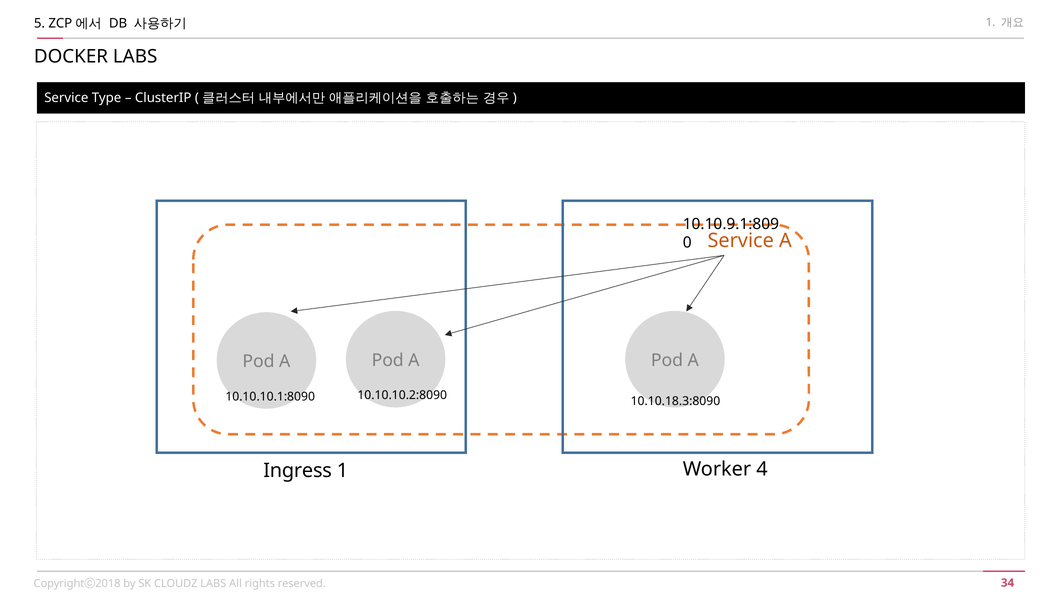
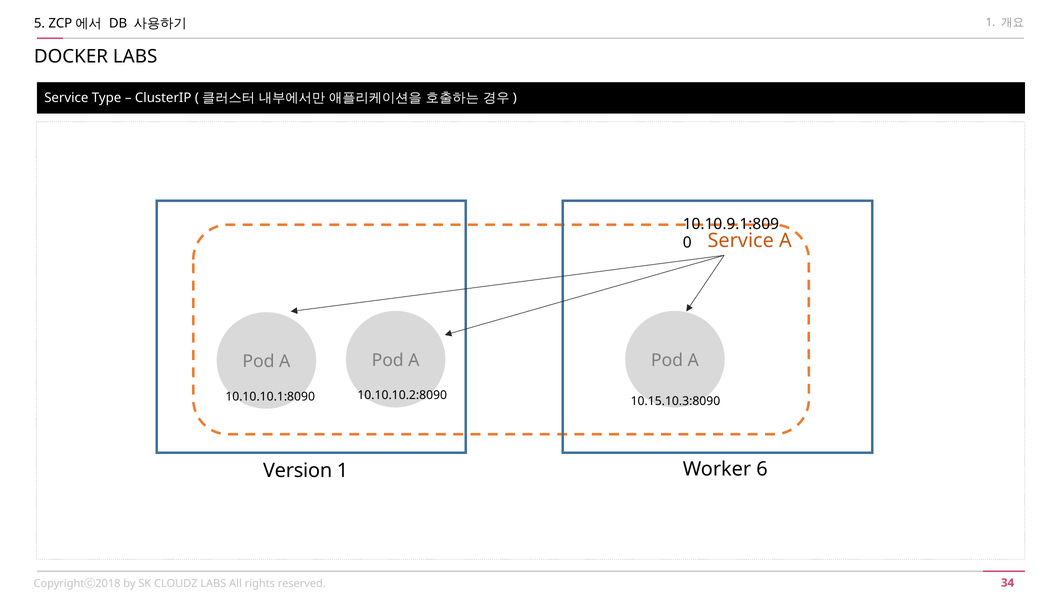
10.10.18.3:8090: 10.10.18.3:8090 -> 10.15.10.3:8090
Ingress: Ingress -> Version
4: 4 -> 6
